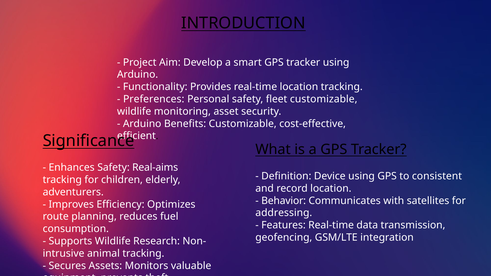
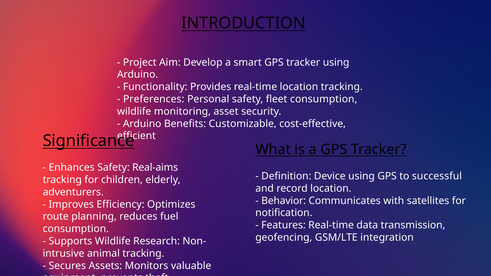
fleet customizable: customizable -> consumption
consistent: consistent -> successful
addressing: addressing -> notification
